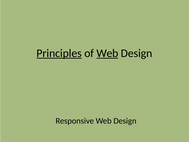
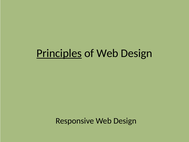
Web at (107, 53) underline: present -> none
